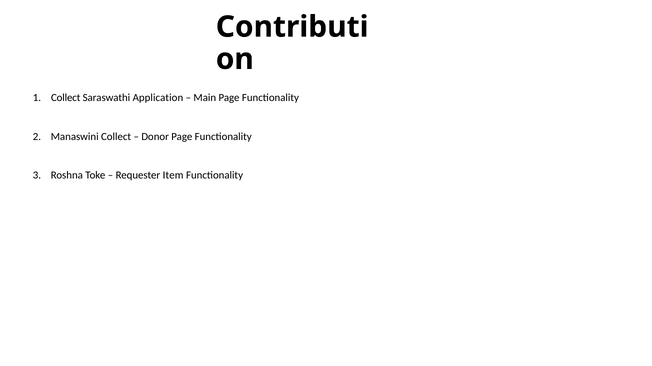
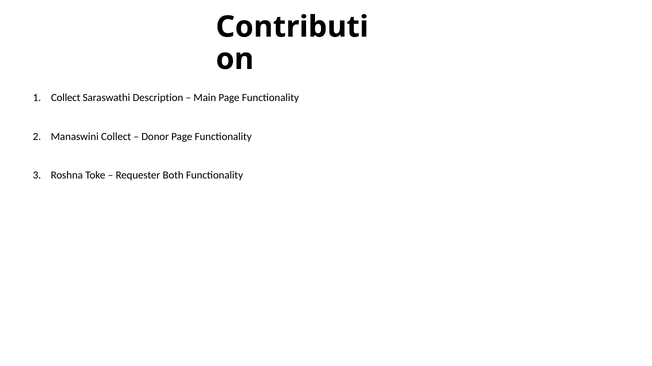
Application: Application -> Description
Item: Item -> Both
